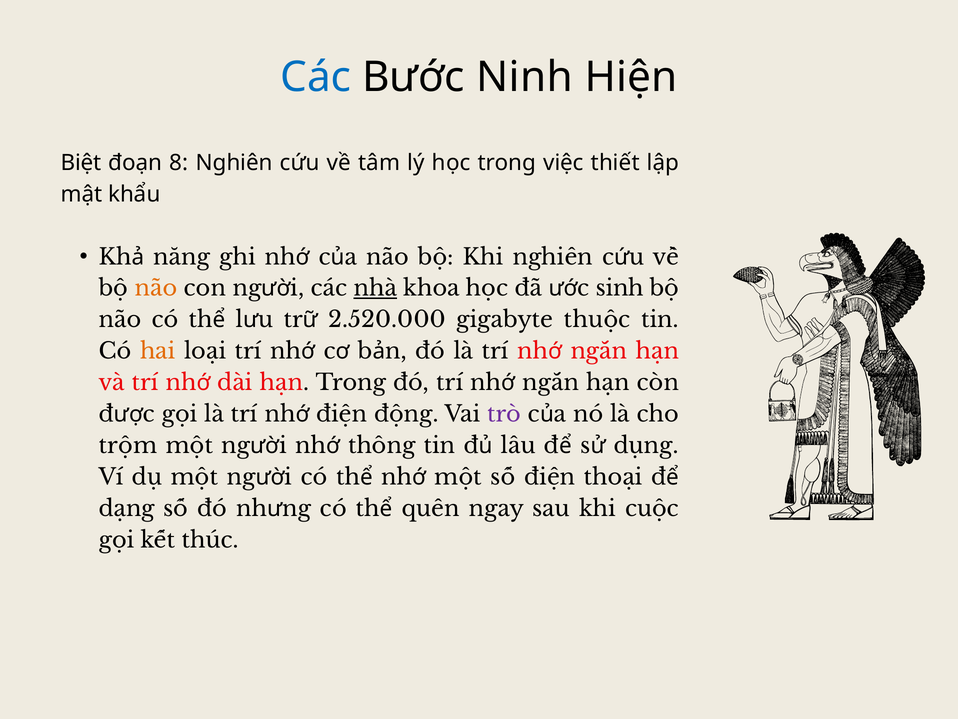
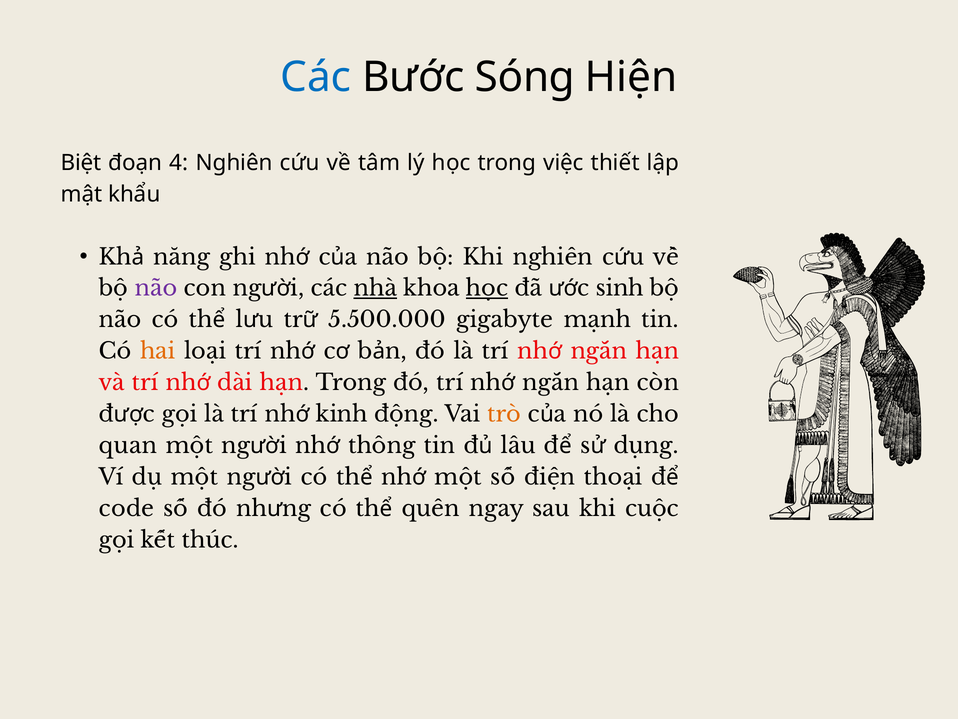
Ninh: Ninh -> Sóng
8: 8 -> 4
não at (156, 288) colour: orange -> purple
học underline: none -> present
2.520.000: 2.520.000 -> 5.500.000
thuộc: thuộc -> mạnh
điện at (342, 414): điện -> kinh
trò colour: purple -> orange
trộm: trộm -> quan
dạng: dạng -> code
